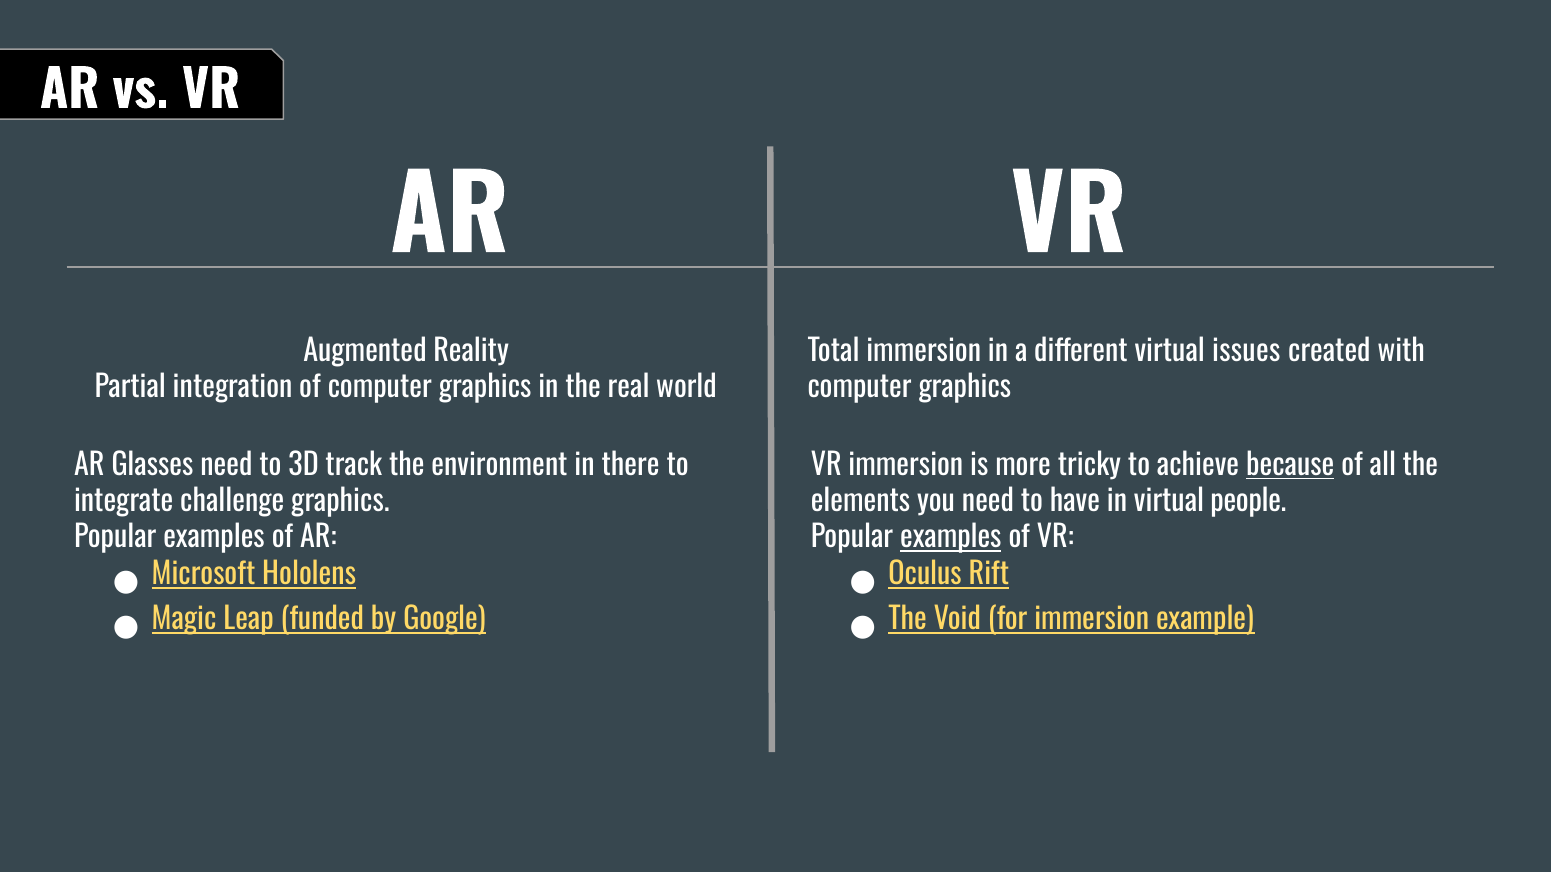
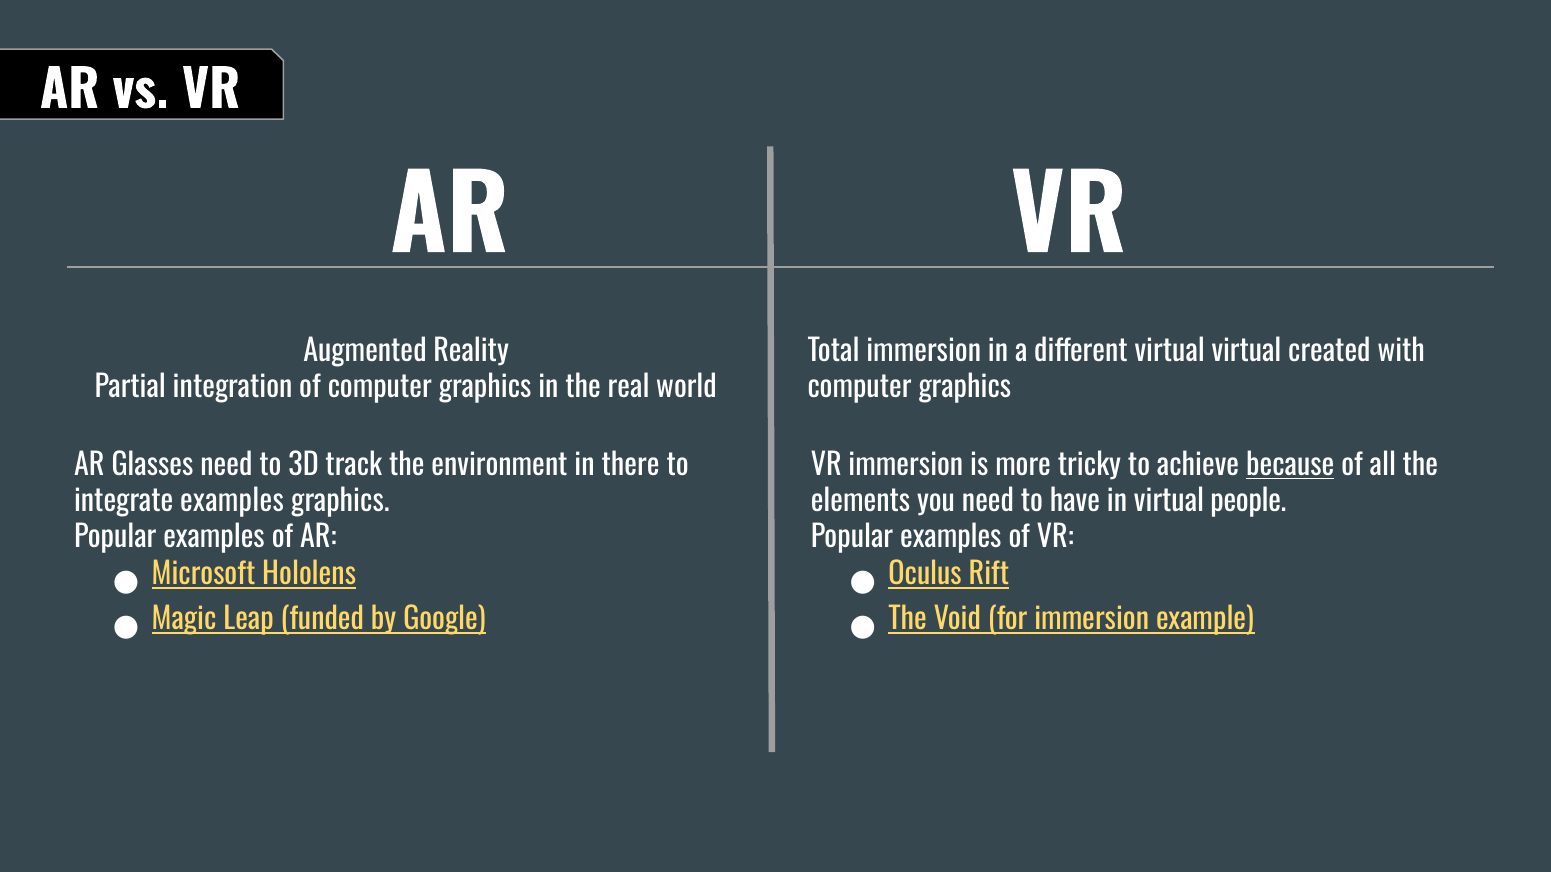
virtual issues: issues -> virtual
integrate challenge: challenge -> examples
examples at (951, 538) underline: present -> none
